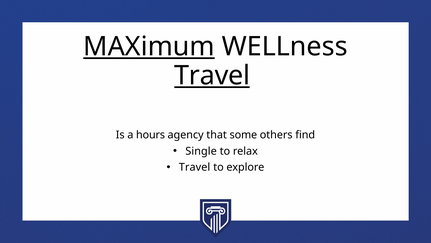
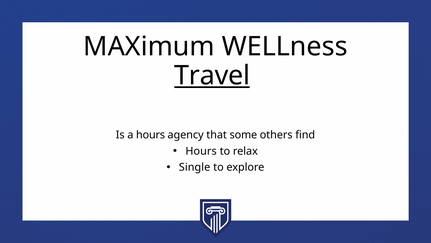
MAXimum underline: present -> none
Single at (201, 151): Single -> Hours
Travel at (195, 167): Travel -> Single
